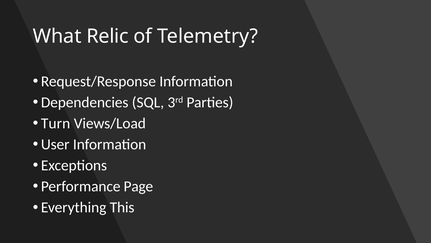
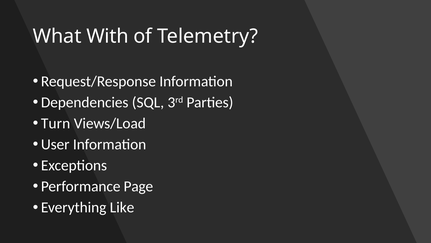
Relic: Relic -> With
This: This -> Like
